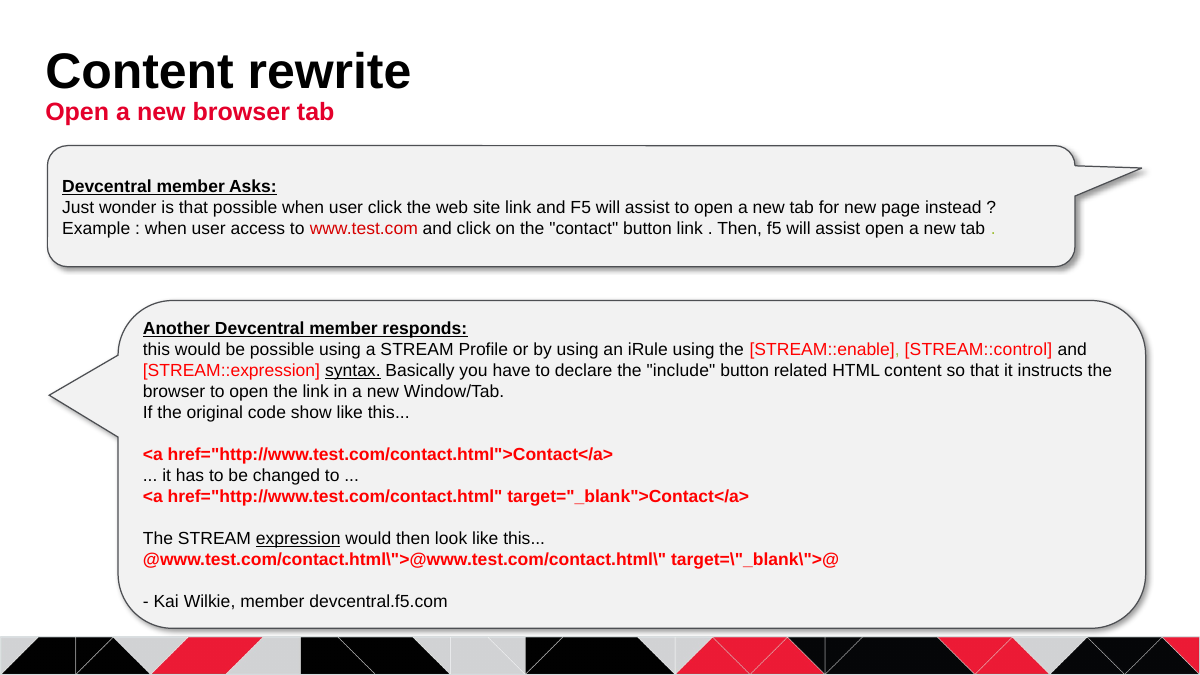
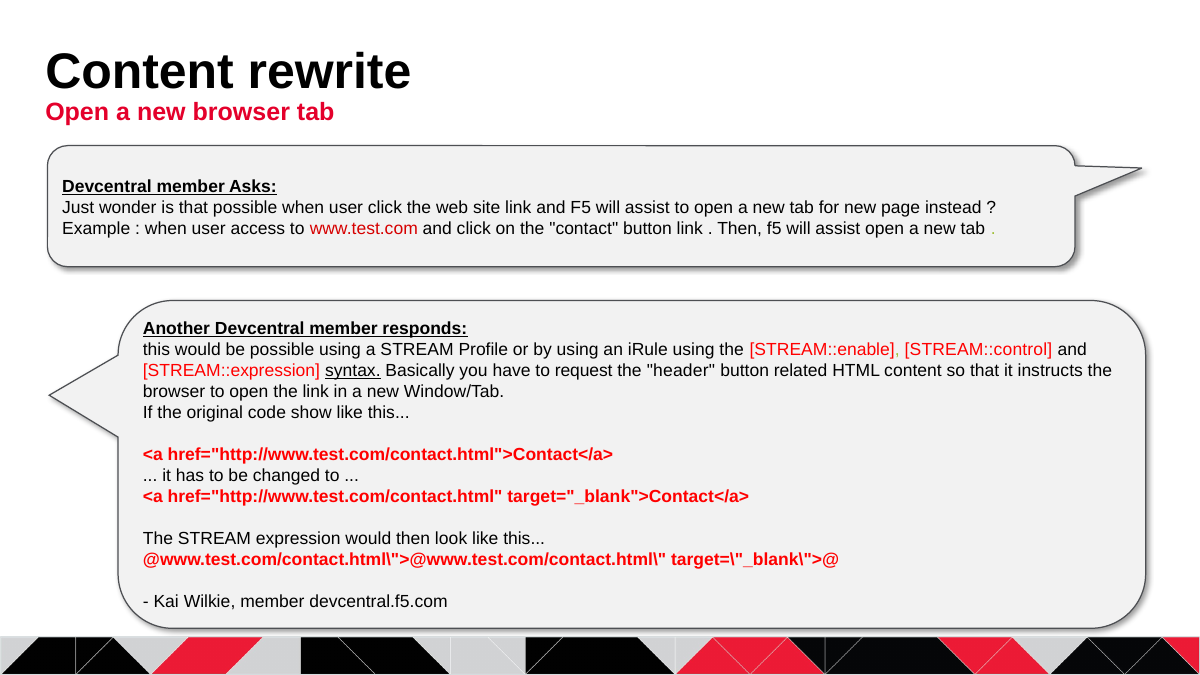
declare: declare -> request
include: include -> header
expression underline: present -> none
